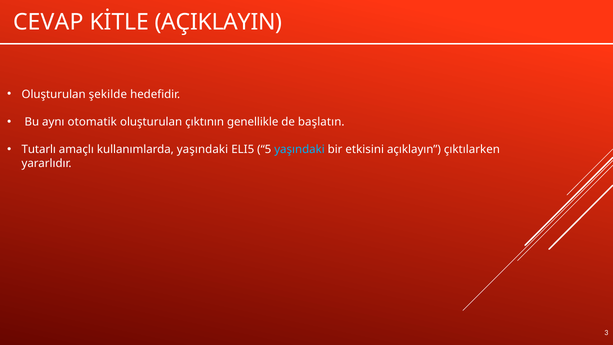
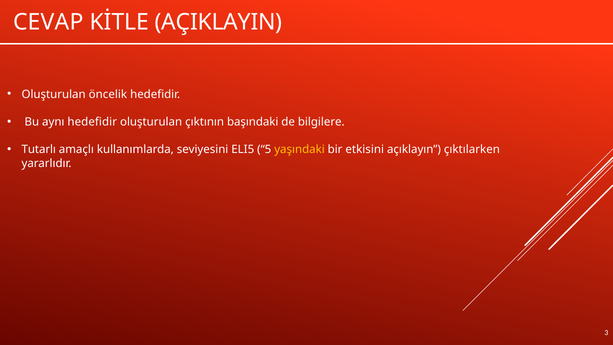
şekilde: şekilde -> öncelik
aynı otomatik: otomatik -> hedefidir
genellikle: genellikle -> başındaki
başlatın: başlatın -> bilgilere
kullanımlarda yaşındaki: yaşındaki -> seviyesini
yaşındaki at (300, 149) colour: light blue -> yellow
